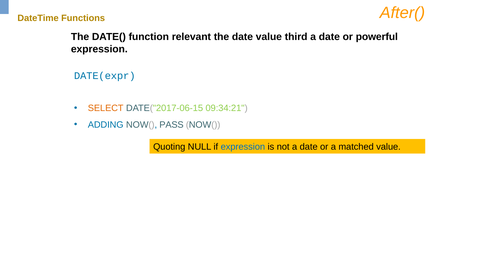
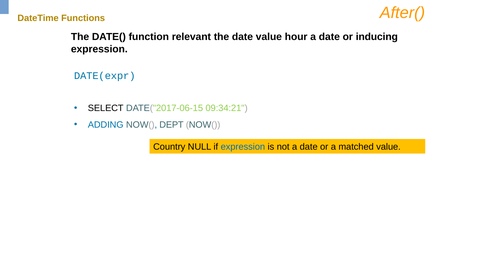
third: third -> hour
powerful: powerful -> inducing
SELECT colour: orange -> black
PASS: PASS -> DEPT
Quoting: Quoting -> Country
